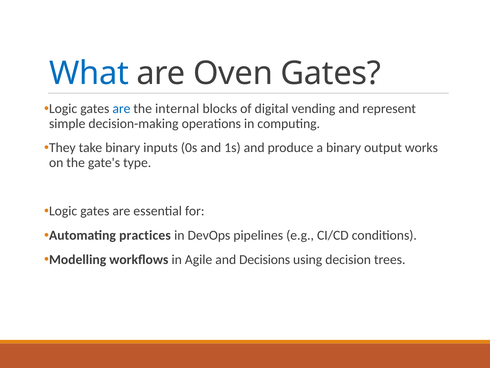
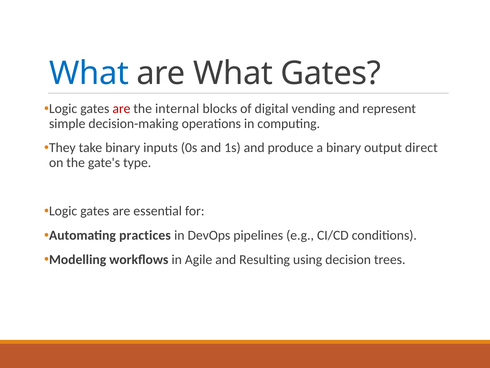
are Oven: Oven -> What
are at (121, 109) colour: blue -> red
works: works -> direct
Decisions: Decisions -> Resulting
